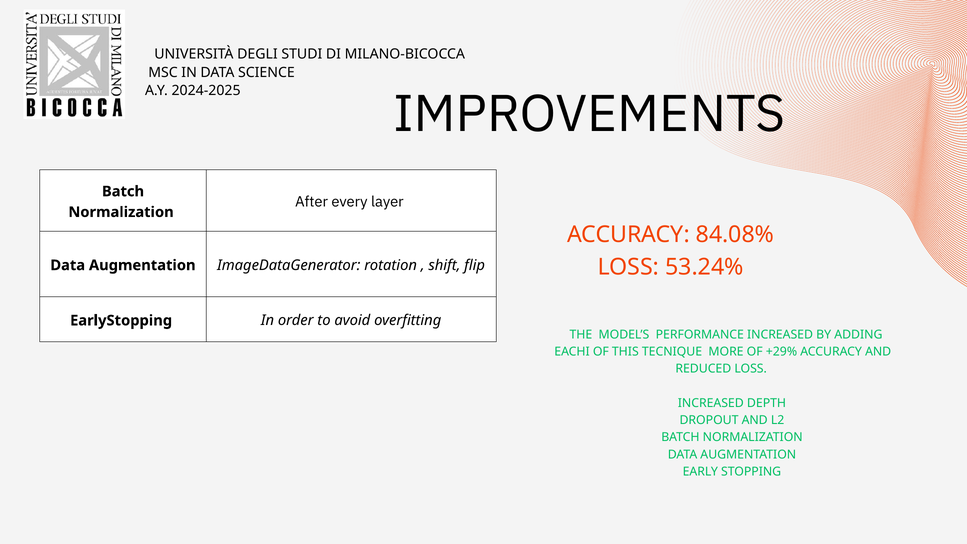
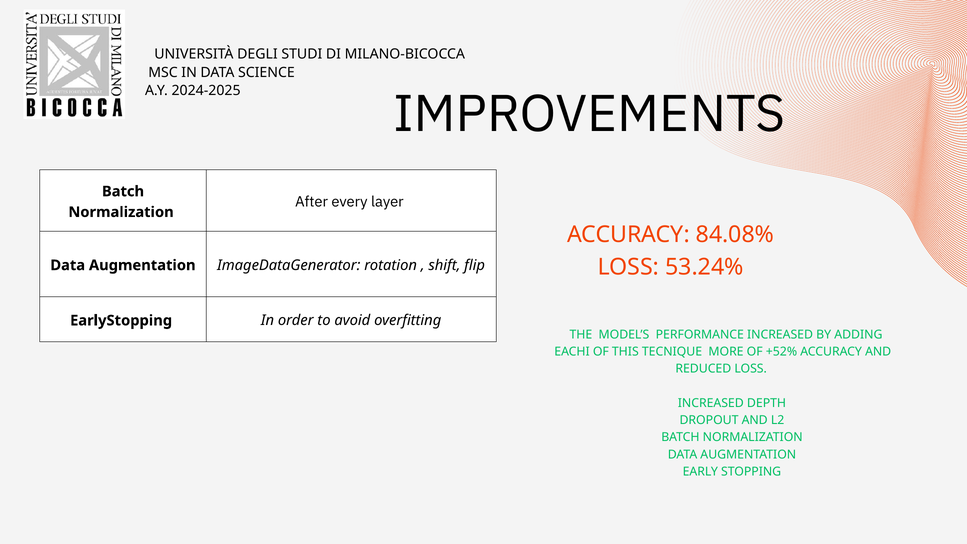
+29%: +29% -> +52%
